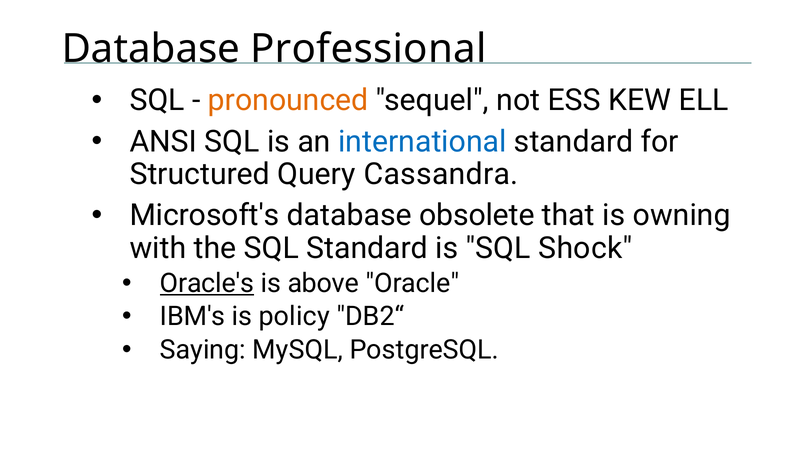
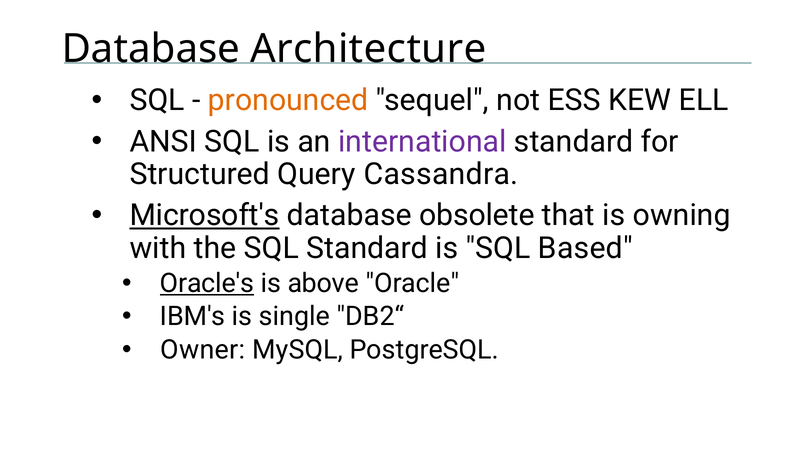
Professional: Professional -> Architecture
international colour: blue -> purple
Microsoft's underline: none -> present
Shock: Shock -> Based
policy: policy -> single
Saying: Saying -> Owner
